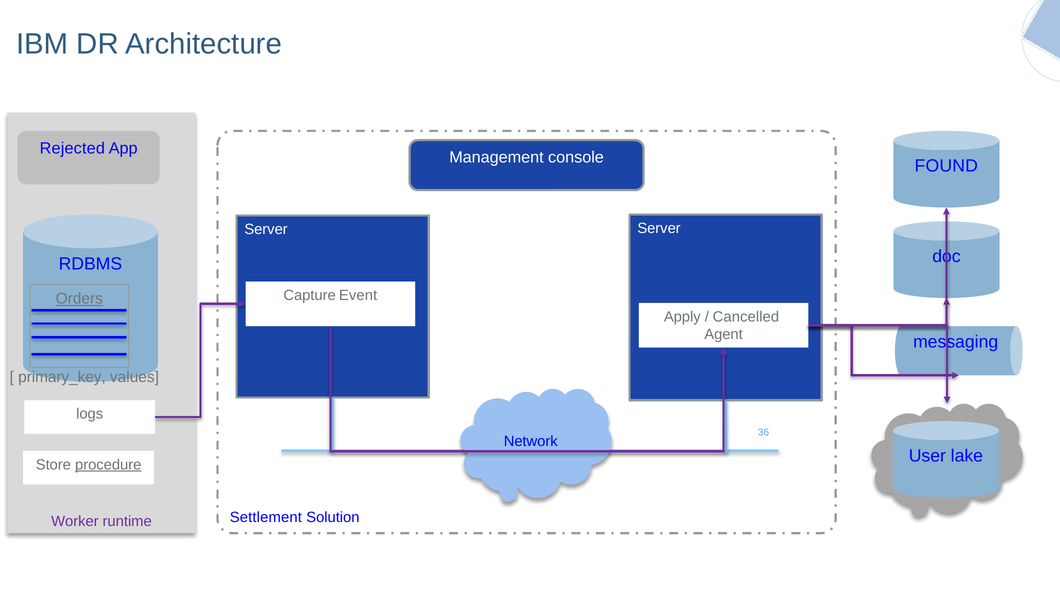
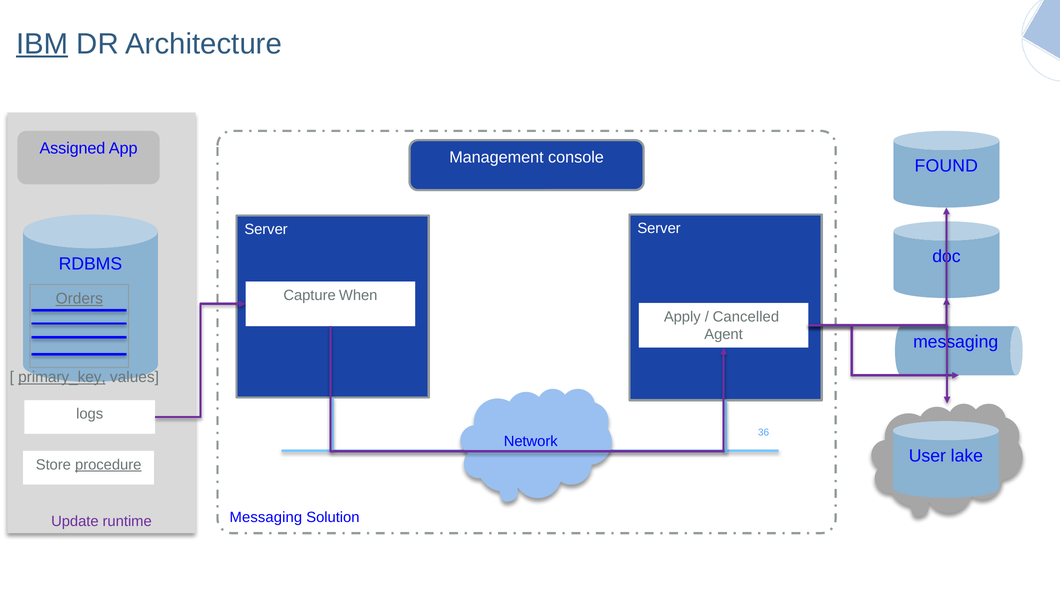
IBM underline: none -> present
Rejected: Rejected -> Assigned
Event: Event -> When
primary_key underline: none -> present
Settlement at (266, 516): Settlement -> Messaging
Worker: Worker -> Update
